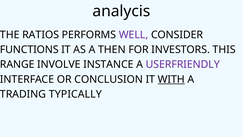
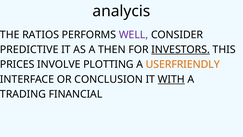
FUNCTIONS: FUNCTIONS -> PREDICTIVE
INVESTORS underline: none -> present
RANGE: RANGE -> PRICES
INSTANCE: INSTANCE -> PLOTTING
USERFRIENDLY colour: purple -> orange
TYPICALLY: TYPICALLY -> FINANCIAL
